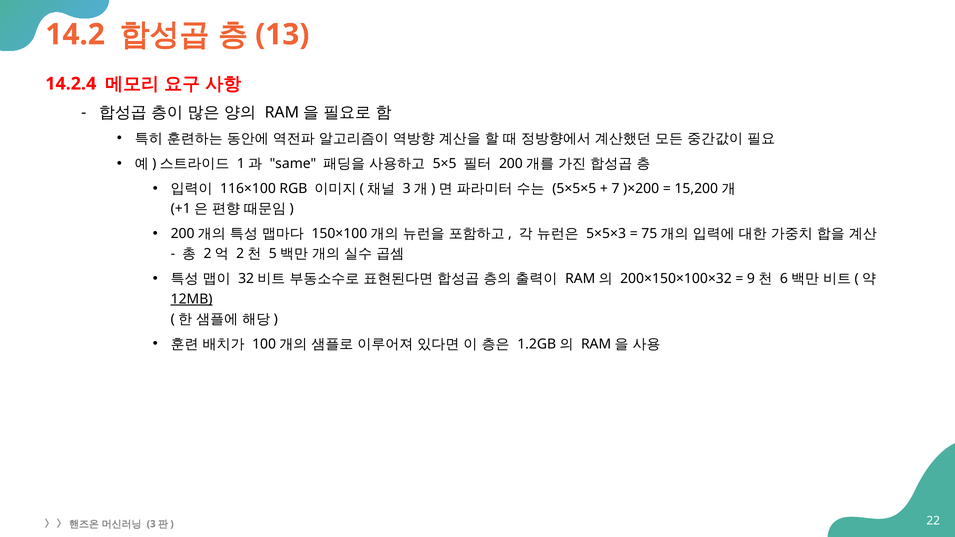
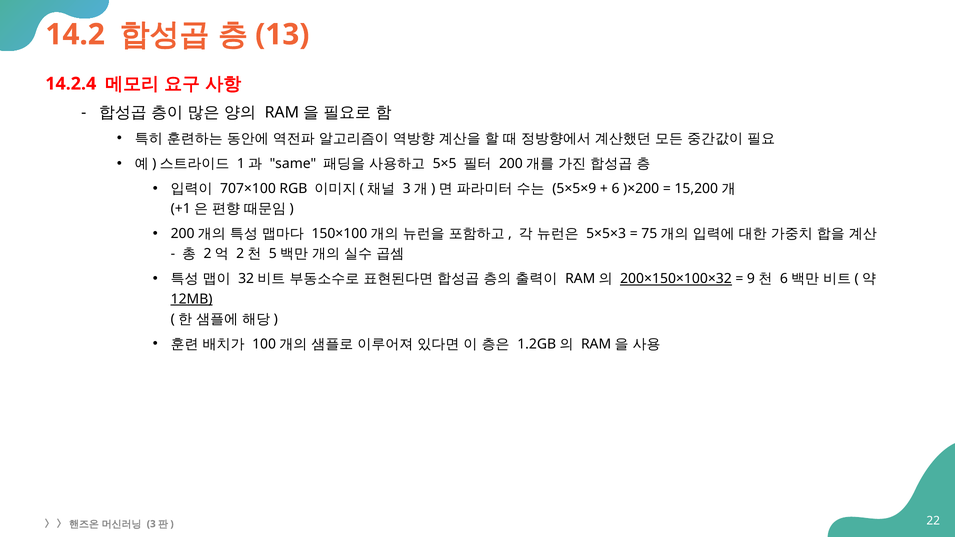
116×100: 116×100 -> 707×100
5×5×5: 5×5×5 -> 5×5×9
7: 7 -> 6
200×150×100×32 underline: none -> present
